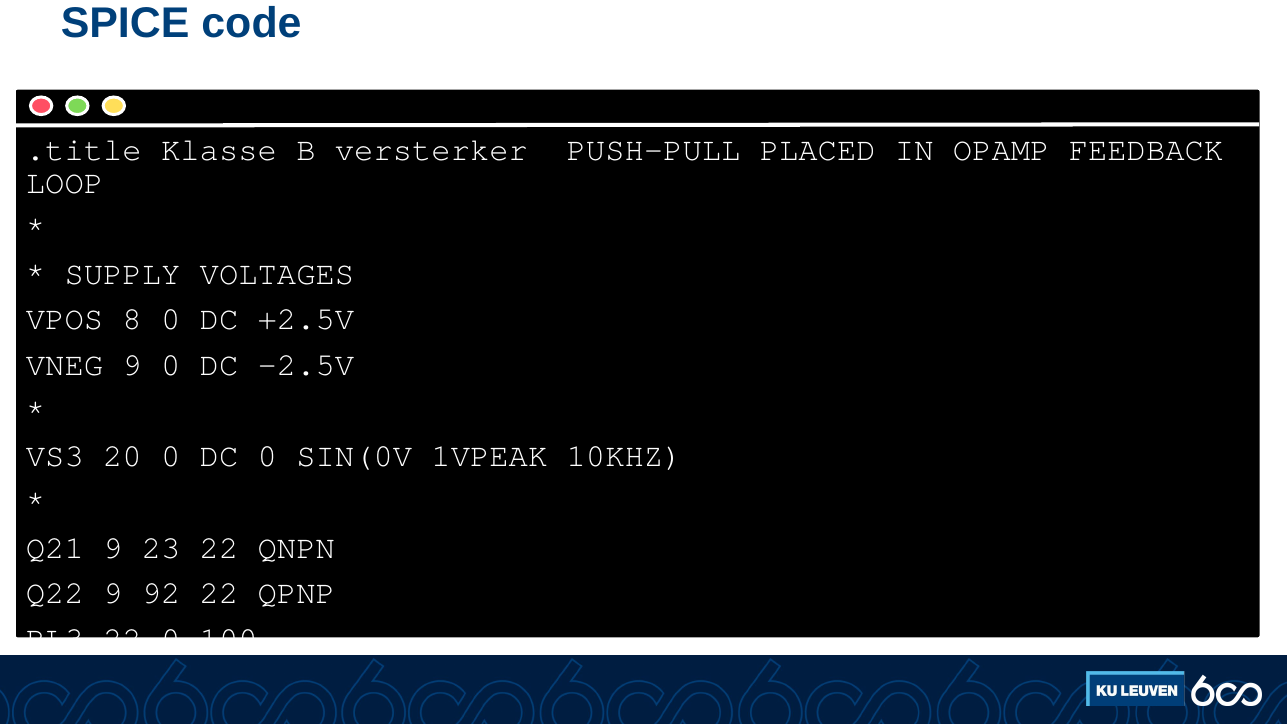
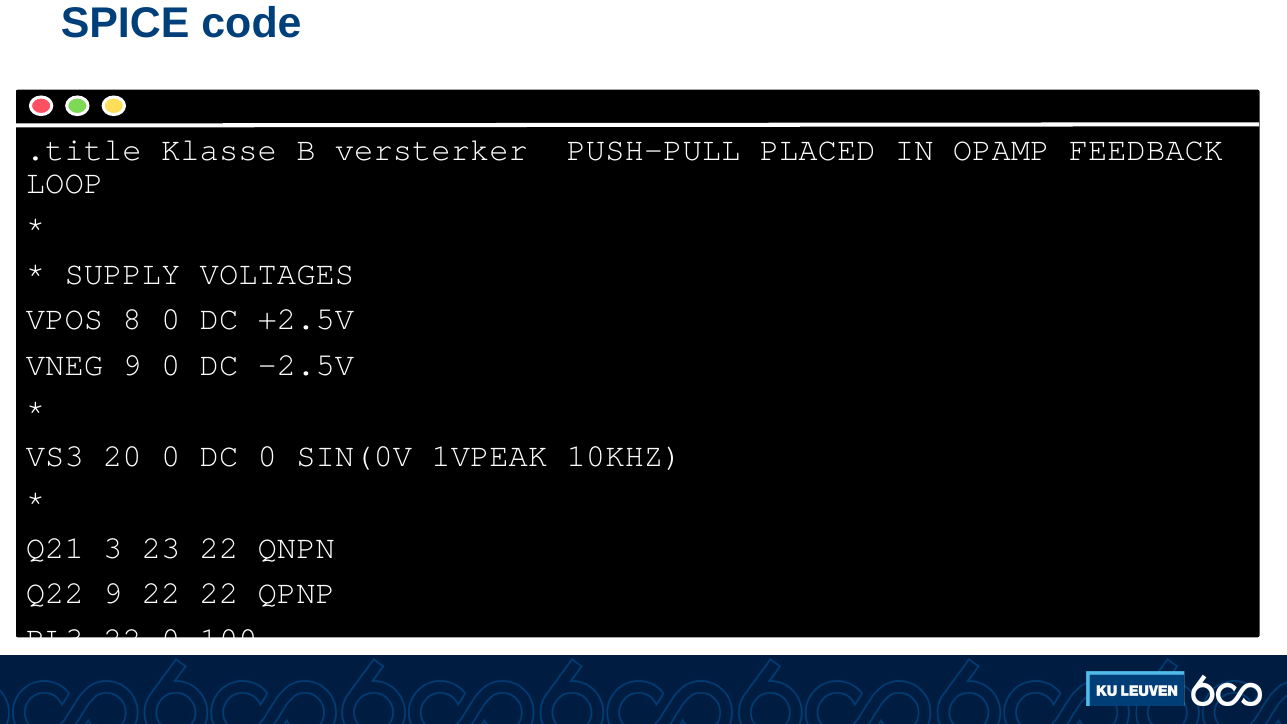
Q21 9: 9 -> 3
9 92: 92 -> 22
